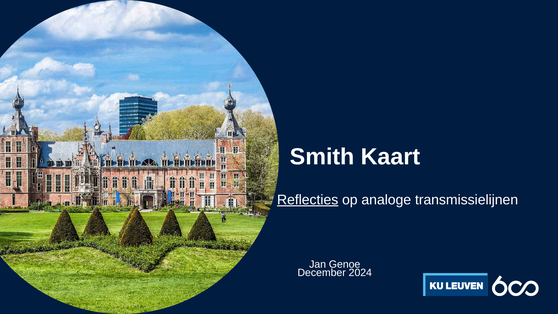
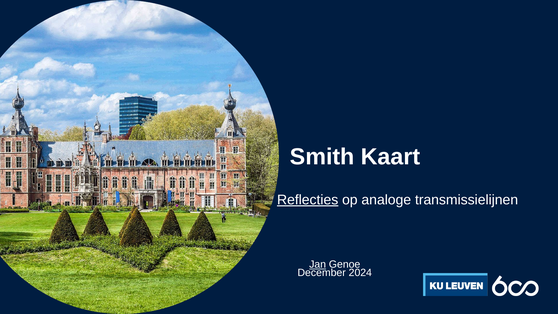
Jan underline: none -> present
